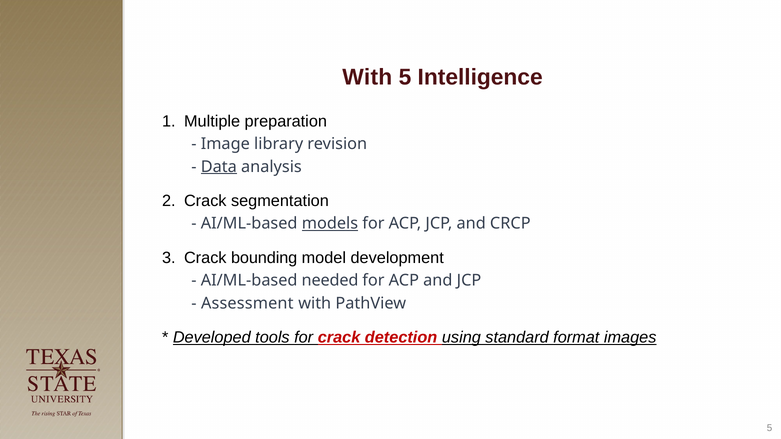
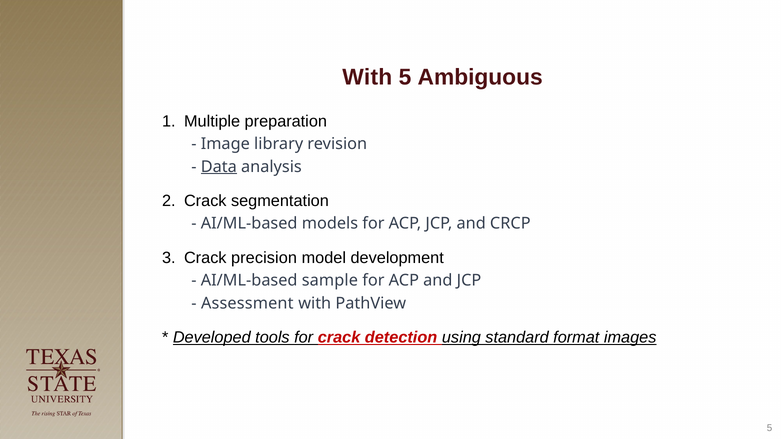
Intelligence: Intelligence -> Ambiguous
models underline: present -> none
bounding: bounding -> precision
needed: needed -> sample
